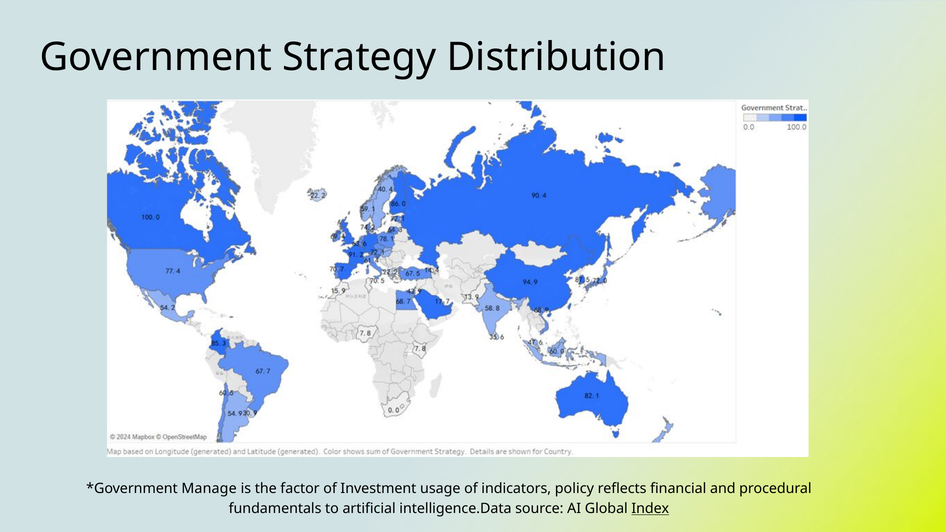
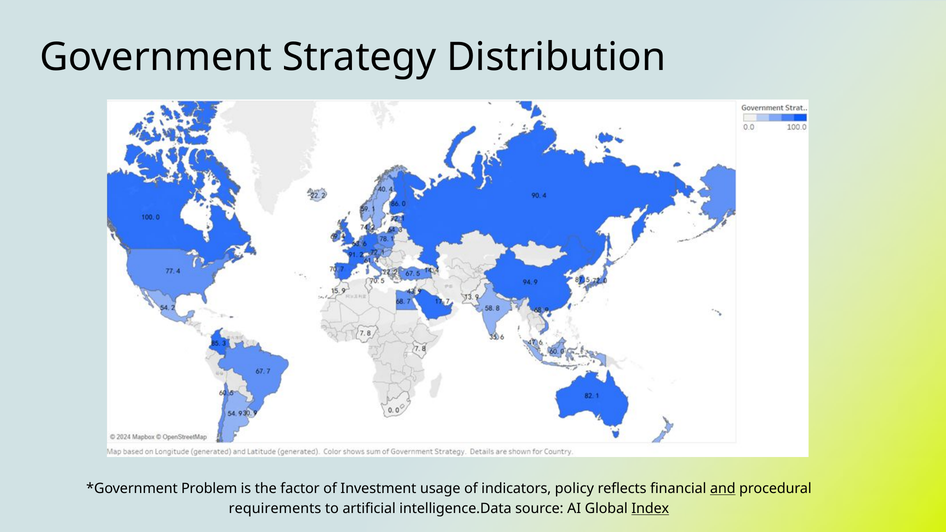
Manage: Manage -> Problem
and underline: none -> present
fundamentals: fundamentals -> requirements
